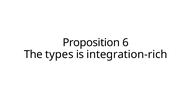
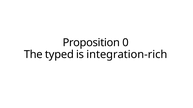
6: 6 -> 0
types: types -> typed
